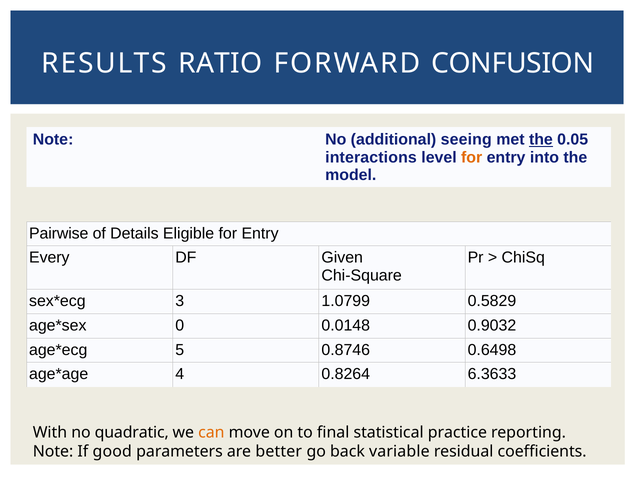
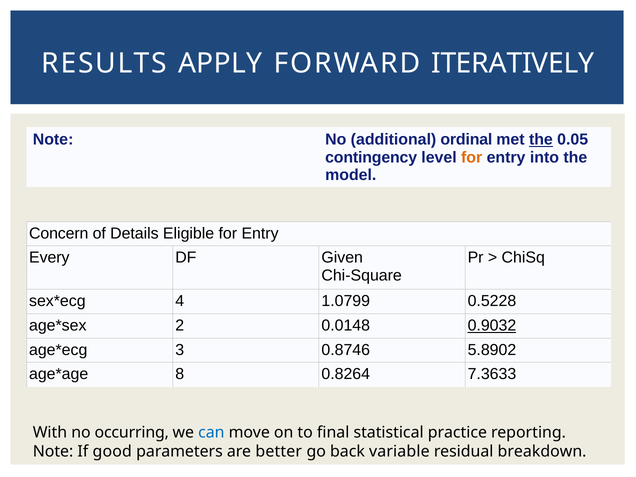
RATIO: RATIO -> APPLY
CONFUSION: CONFUSION -> ITERATIVELY
seeing: seeing -> ordinal
interactions: interactions -> contingency
Pairwise: Pairwise -> Concern
3: 3 -> 4
0.5829: 0.5829 -> 0.5228
0: 0 -> 2
0.9032 underline: none -> present
5: 5 -> 3
0.6498: 0.6498 -> 5.8902
4: 4 -> 8
6.3633: 6.3633 -> 7.3633
quadratic: quadratic -> occurring
can colour: orange -> blue
coefficients: coefficients -> breakdown
